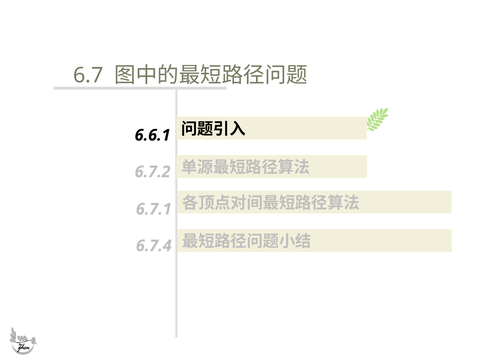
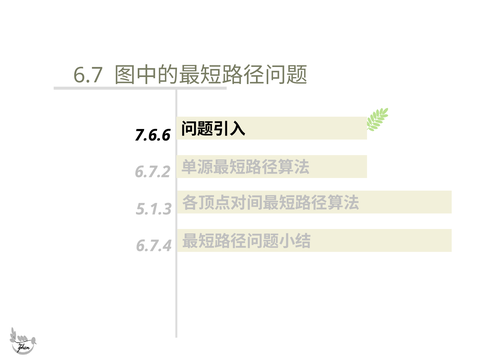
6.6.1: 6.6.1 -> 7.6.6
6.7.1: 6.7.1 -> 5.1.3
